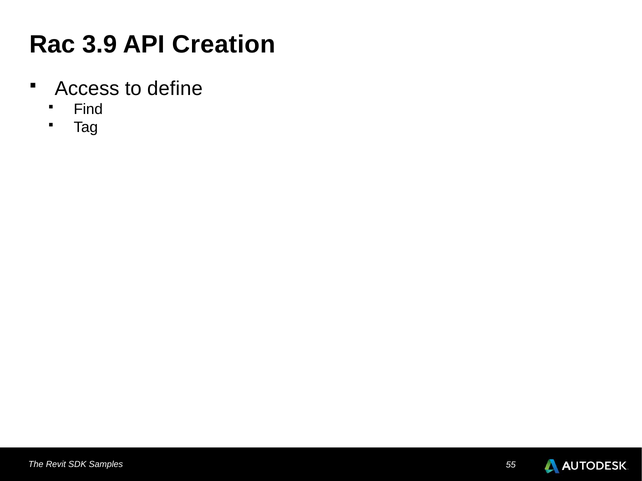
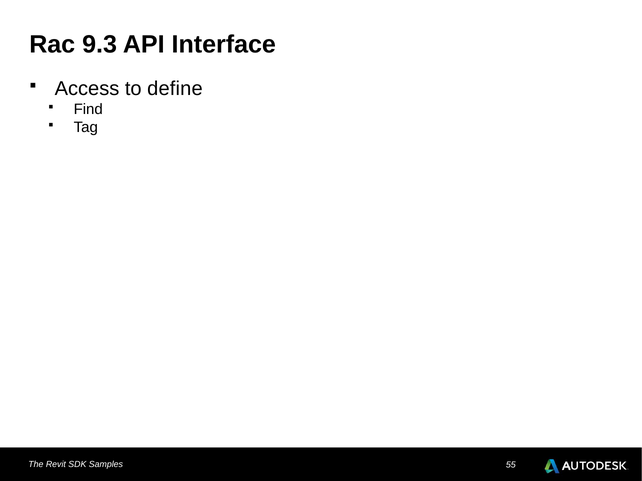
3.9: 3.9 -> 9.3
Creation: Creation -> Interface
